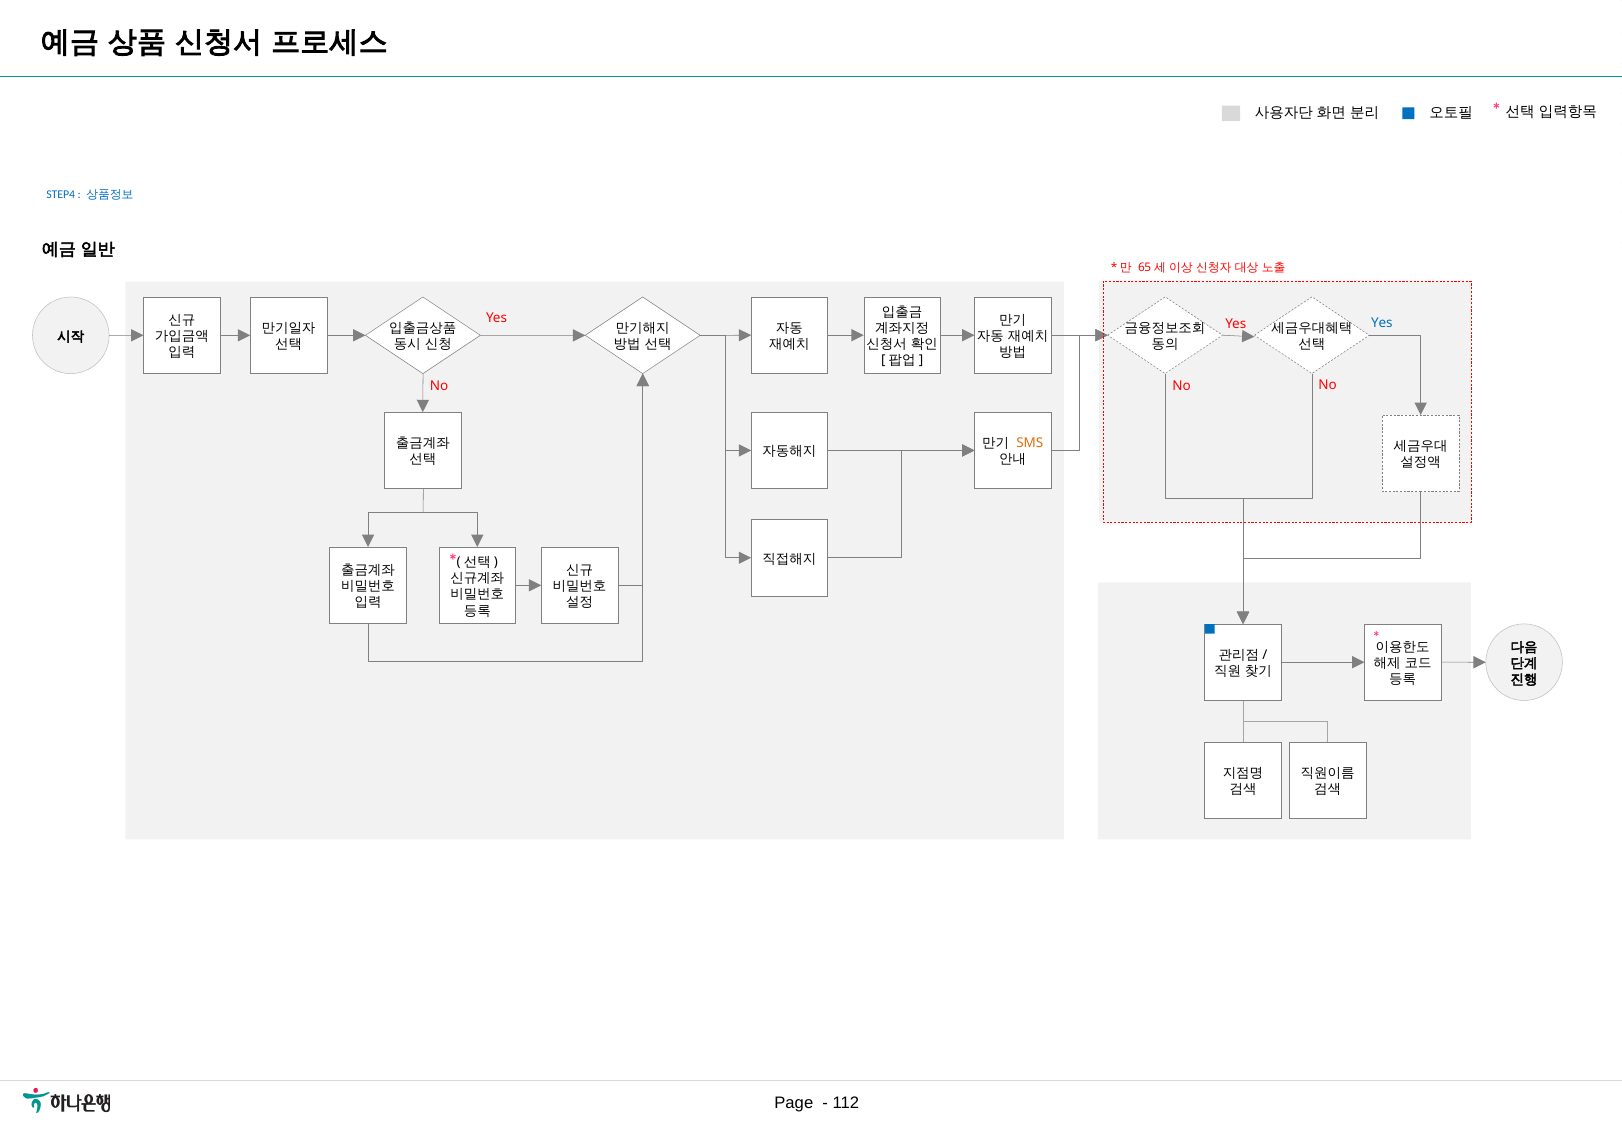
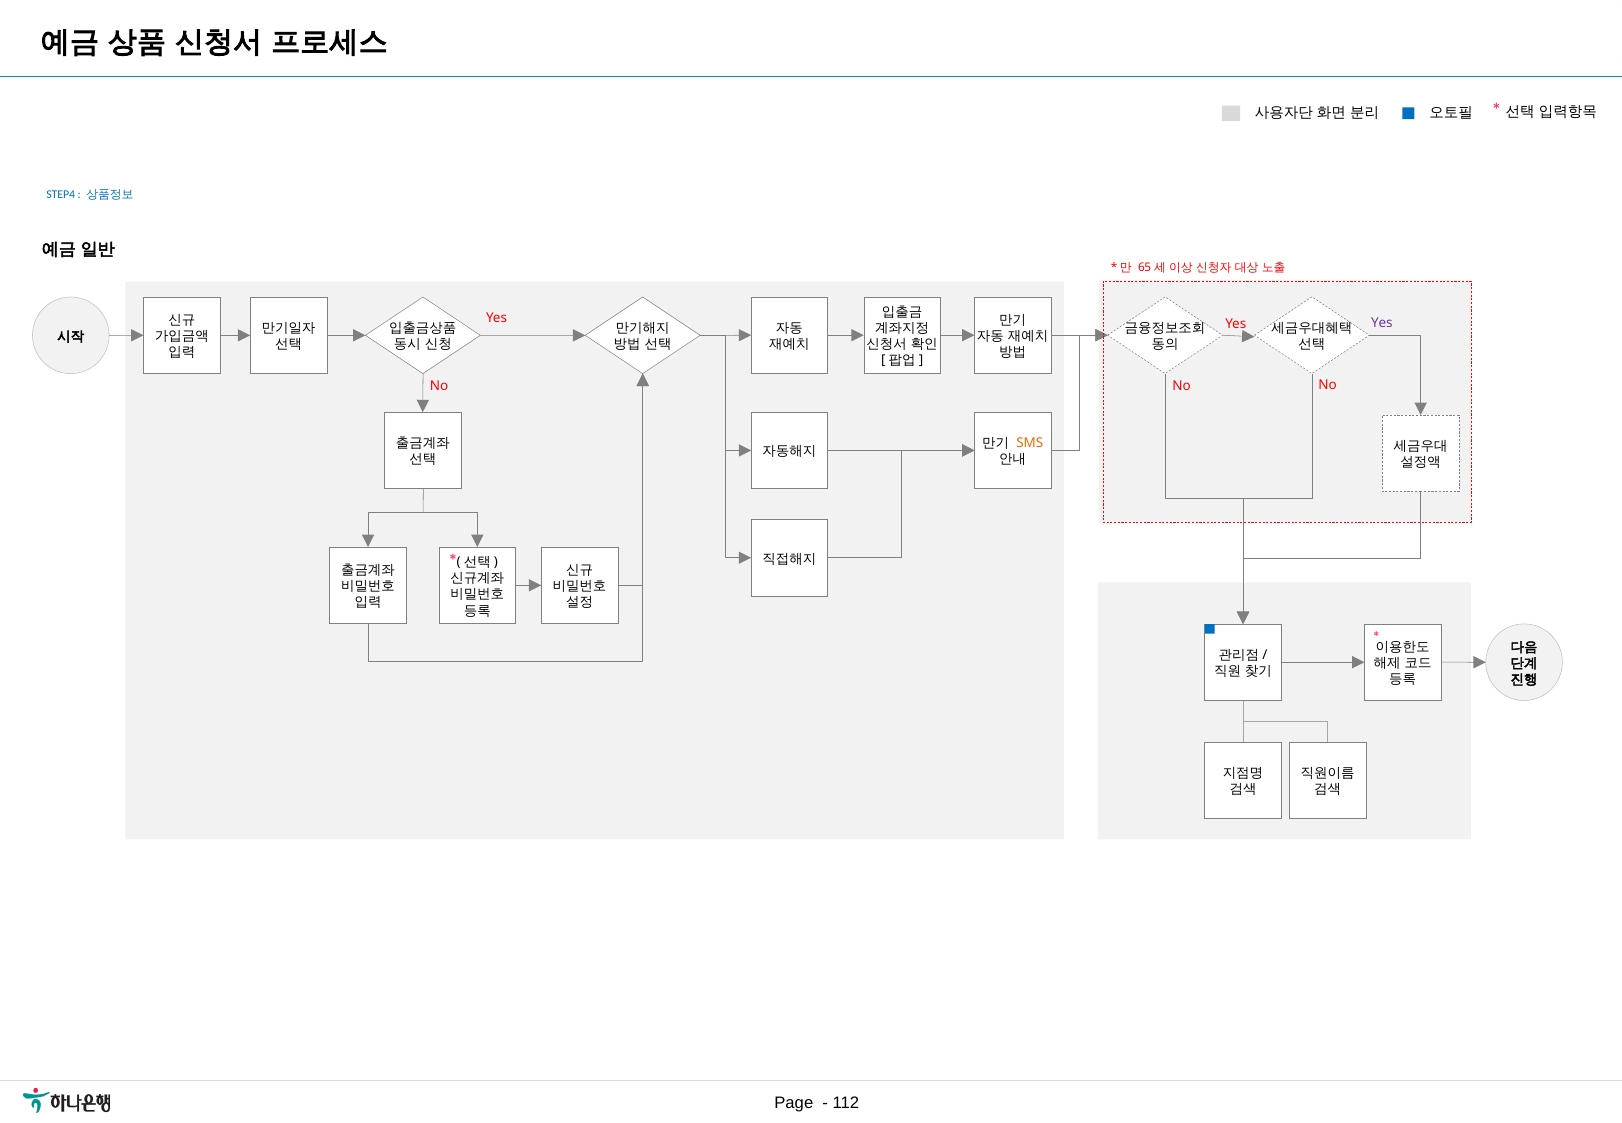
Yes at (1382, 323) colour: blue -> purple
